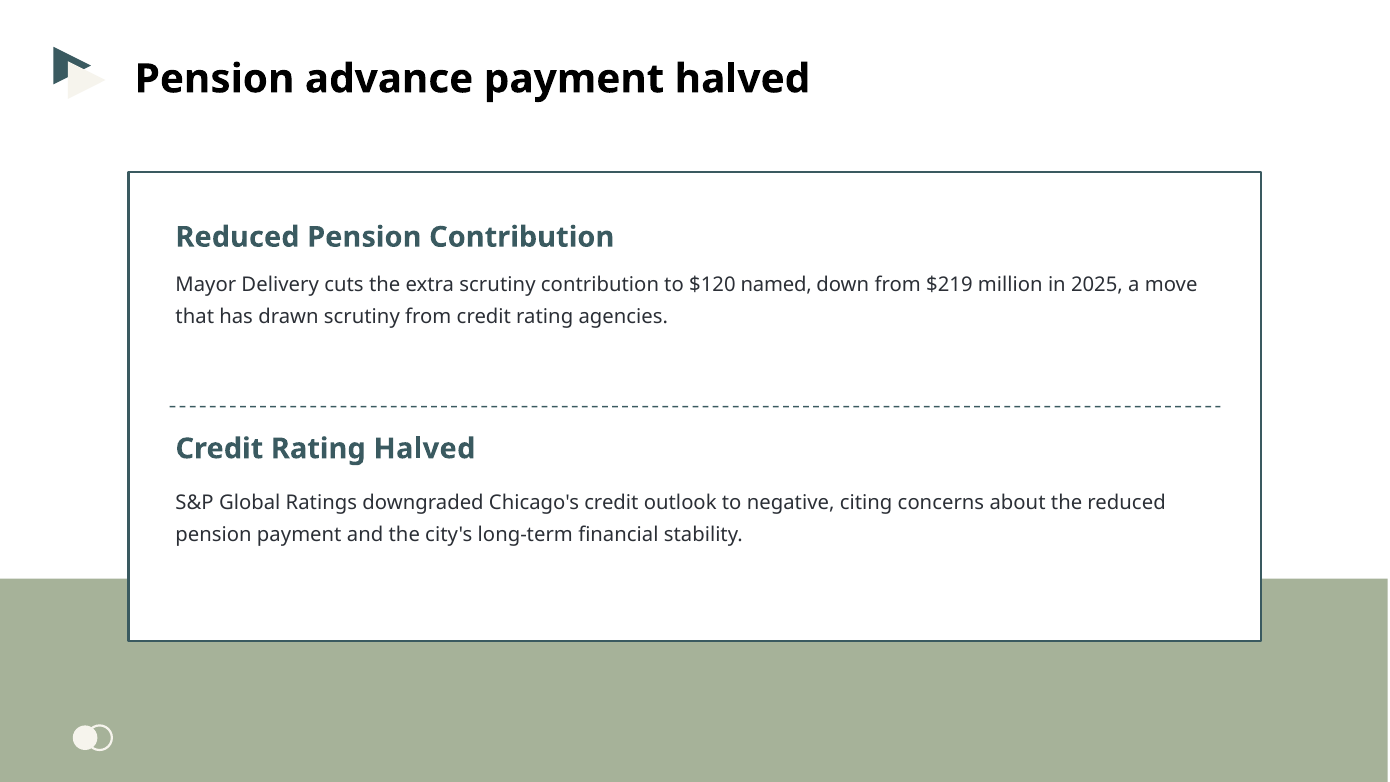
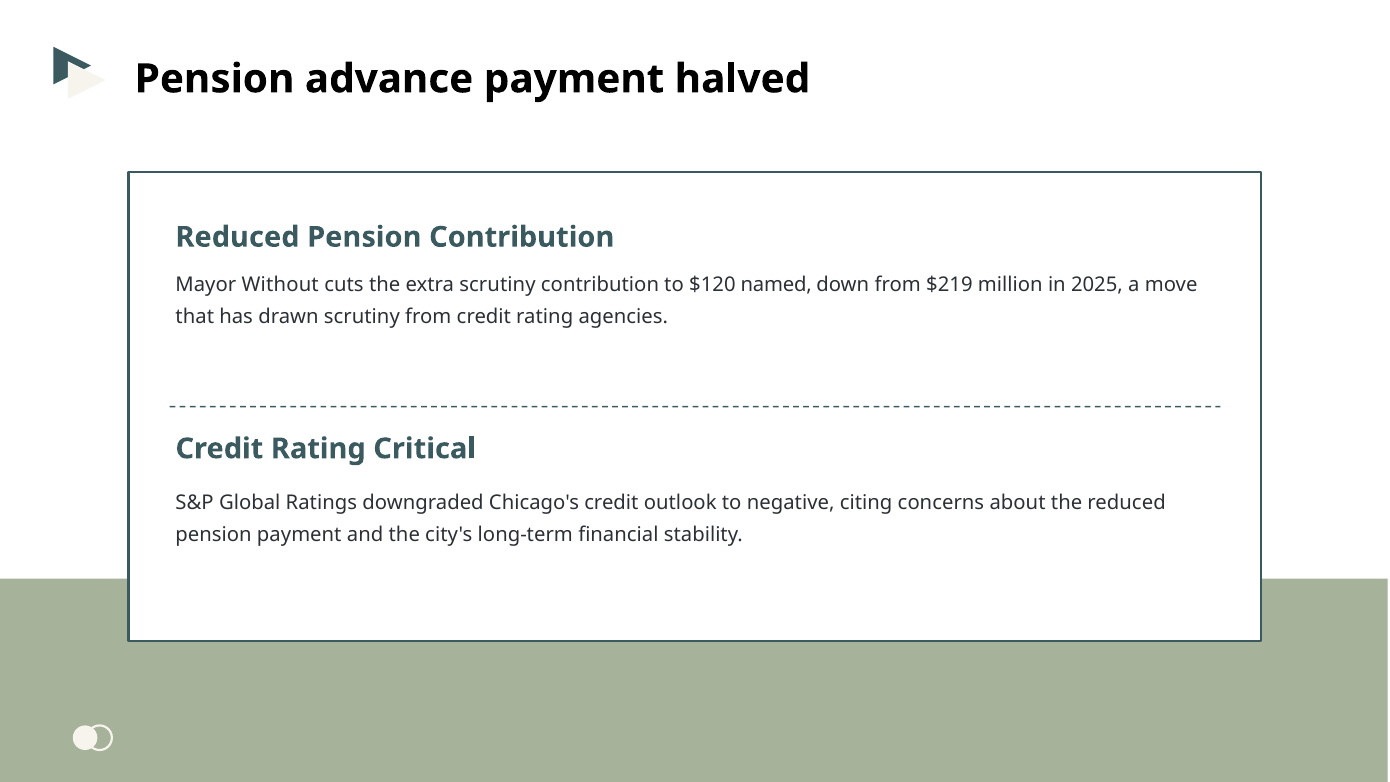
Delivery: Delivery -> Without
Rating Halved: Halved -> Critical
